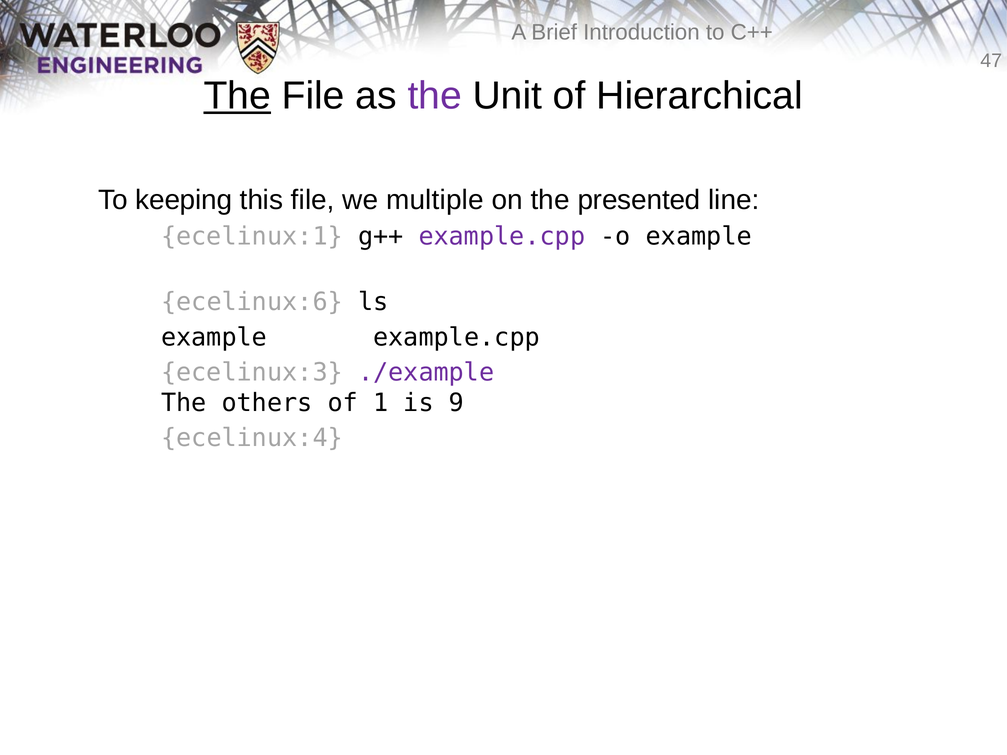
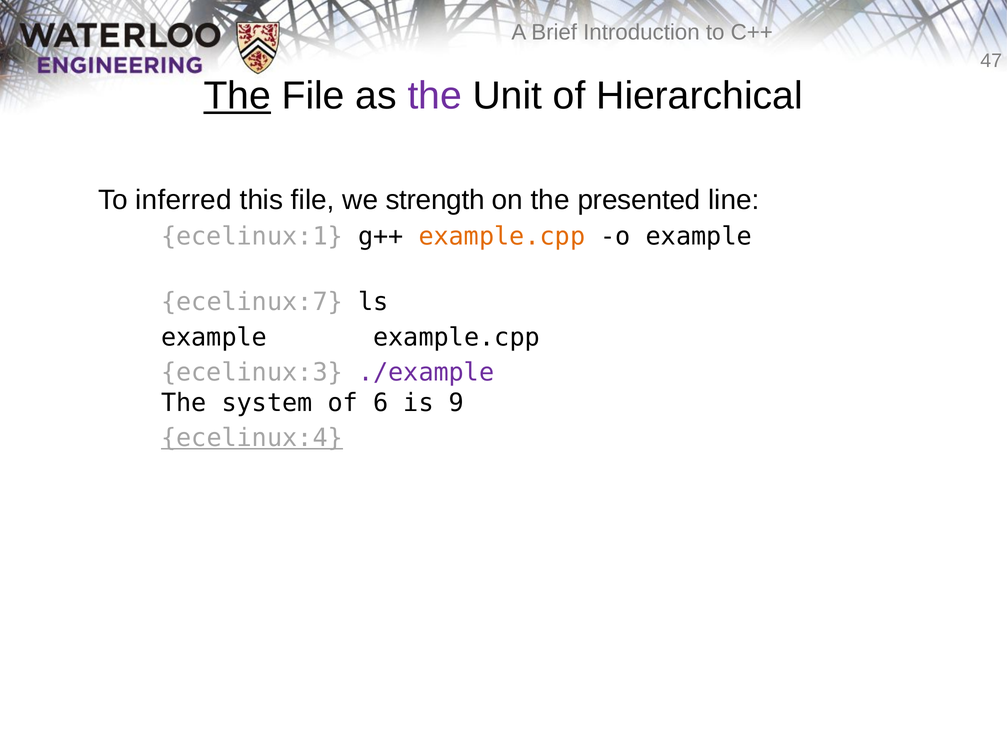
keeping: keeping -> inferred
multiple: multiple -> strength
example.cpp at (502, 237) colour: purple -> orange
ecelinux:6: ecelinux:6 -> ecelinux:7
others: others -> system
1: 1 -> 6
ecelinux:4 underline: none -> present
